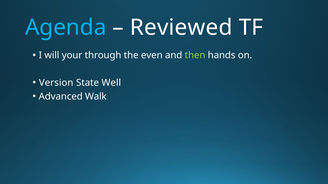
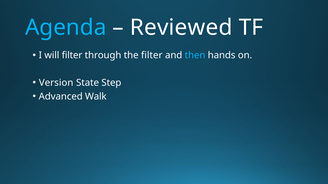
will your: your -> filter
the even: even -> filter
then colour: light green -> light blue
Well: Well -> Step
